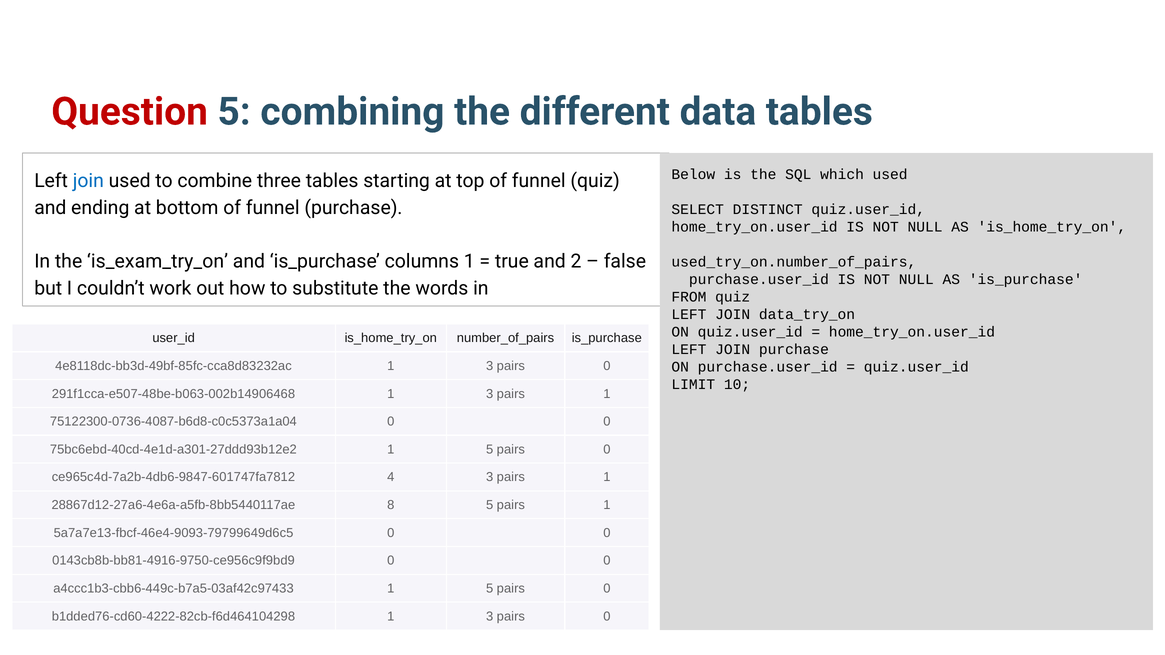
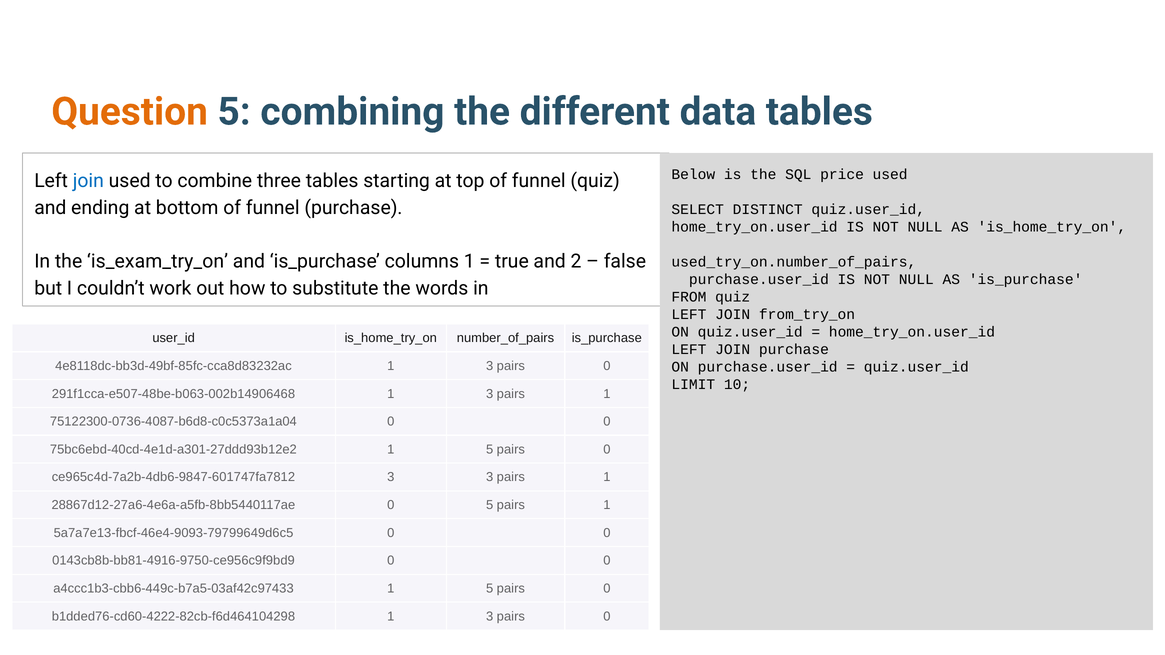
Question colour: red -> orange
which: which -> price
data_try_on: data_try_on -> from_try_on
ce965c4d-7a2b-4db6-9847-601747fa7812 4: 4 -> 3
28867d12-27a6-4e6a-a5fb-8bb5440117ae 8: 8 -> 0
